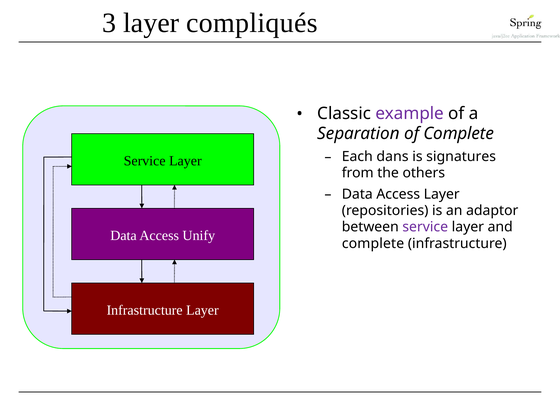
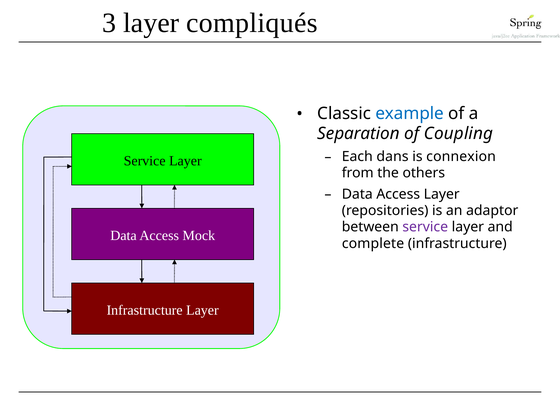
example colour: purple -> blue
of Complete: Complete -> Coupling
signatures: signatures -> connexion
Unify: Unify -> Mock
